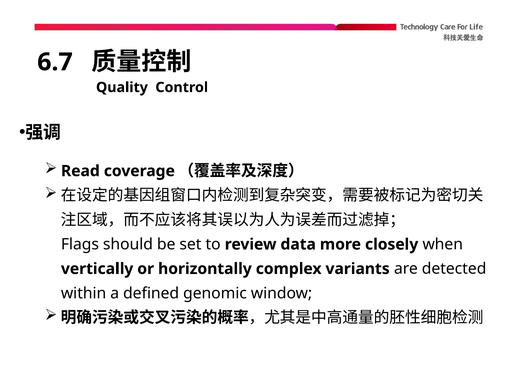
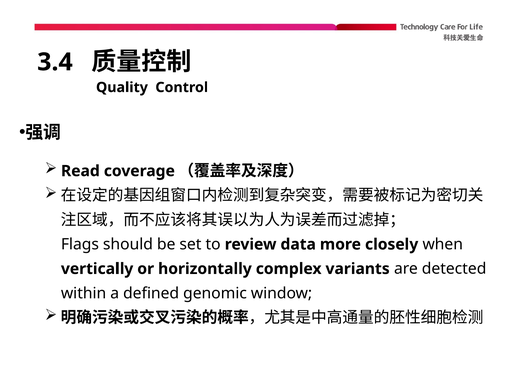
6.7: 6.7 -> 3.4
